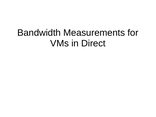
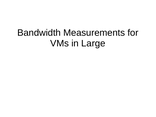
Direct: Direct -> Large
